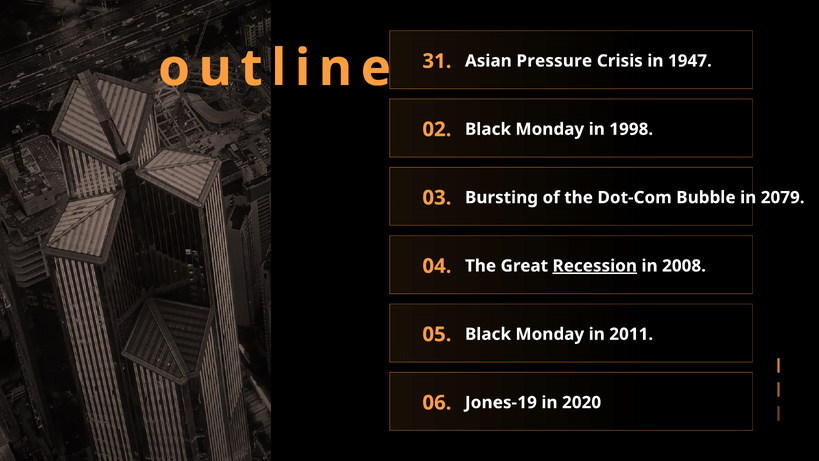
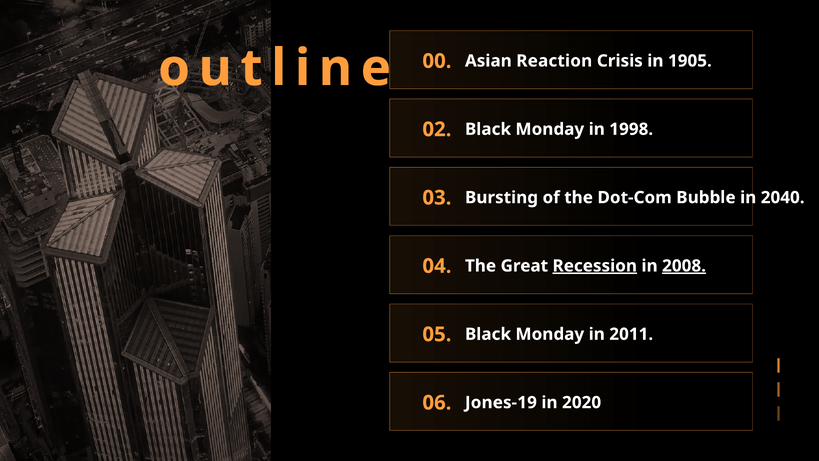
31: 31 -> 00
Pressure: Pressure -> Reaction
1947: 1947 -> 1905
2079: 2079 -> 2040
2008 underline: none -> present
